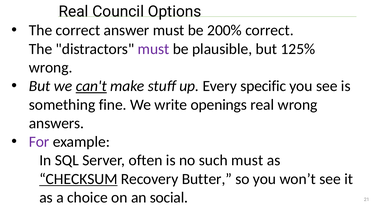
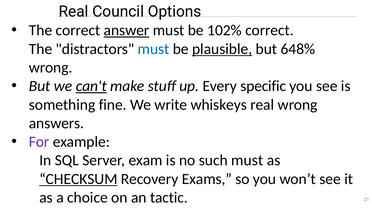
answer underline: none -> present
200%: 200% -> 102%
must at (154, 49) colour: purple -> blue
plausible underline: none -> present
125%: 125% -> 648%
openings: openings -> whiskeys
often: often -> exam
Butter: Butter -> Exams
social: social -> tactic
